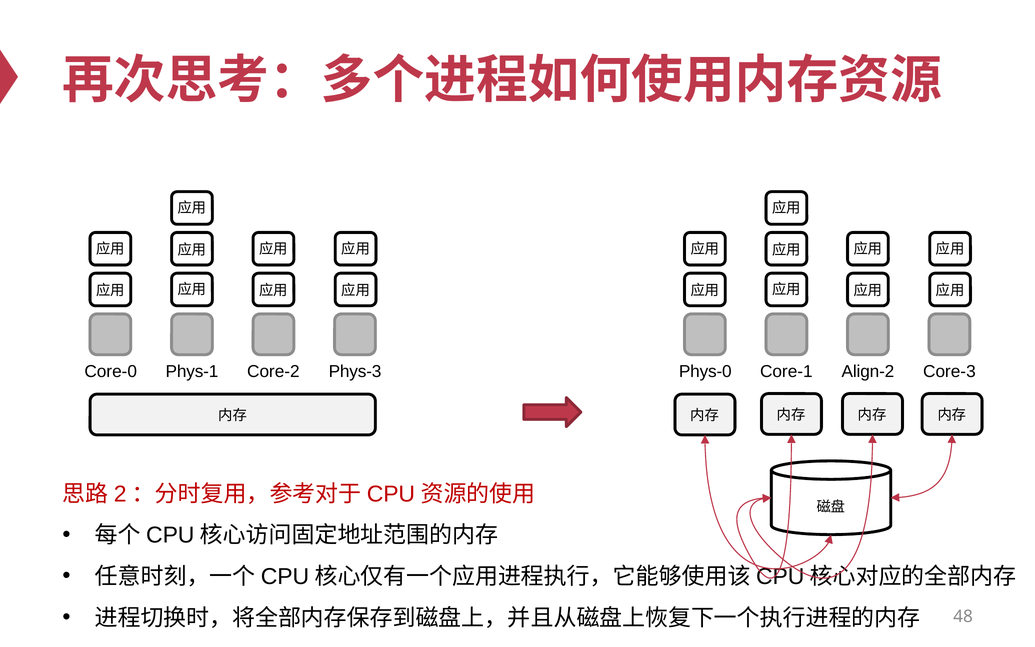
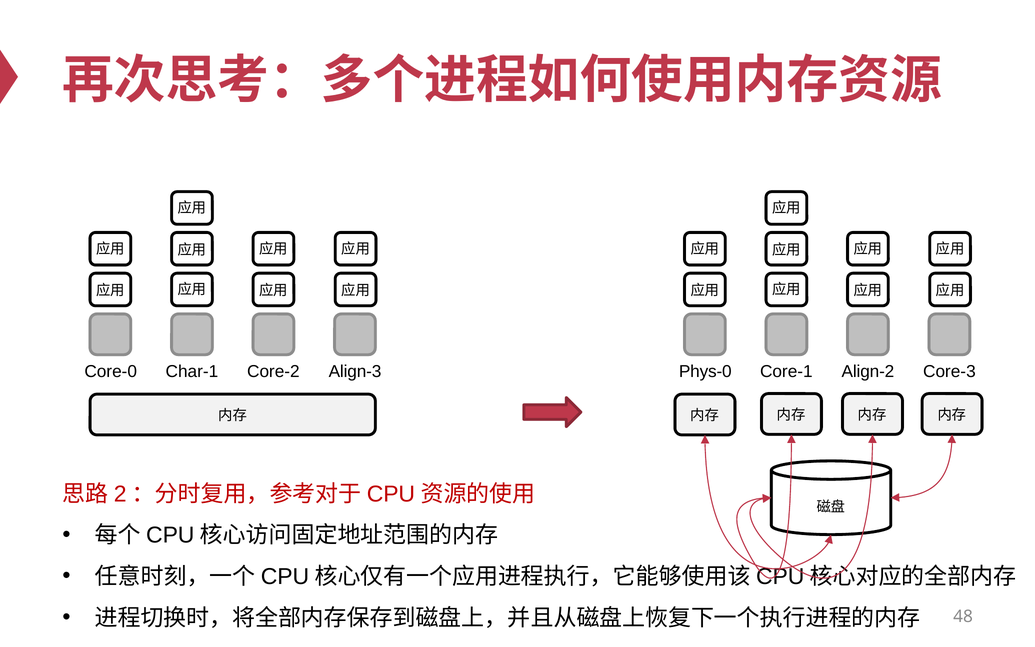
Phys-1: Phys-1 -> Char-1
Phys-3: Phys-3 -> Align-3
